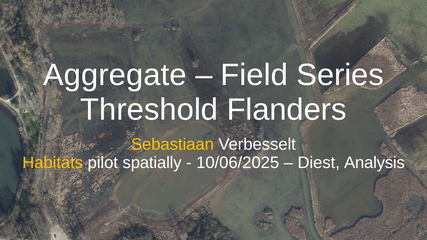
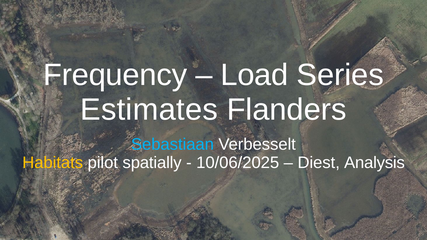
Aggregate: Aggregate -> Frequency
Field: Field -> Load
Threshold: Threshold -> Estimates
Sebastiaan colour: yellow -> light blue
